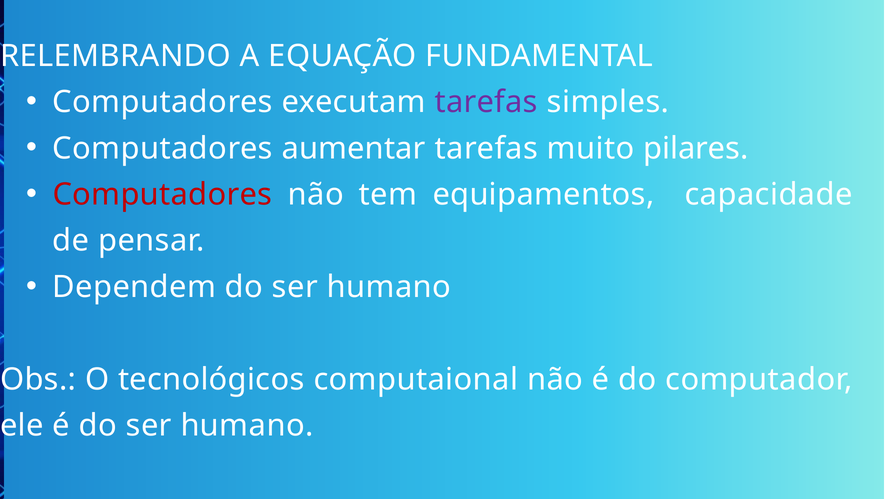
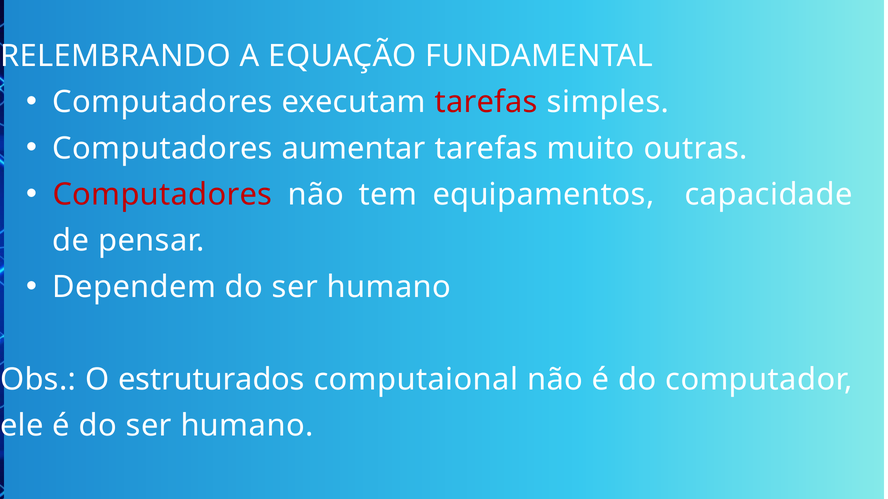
tarefas at (486, 102) colour: purple -> red
pilares: pilares -> outras
tecnológicos: tecnológicos -> estruturados
